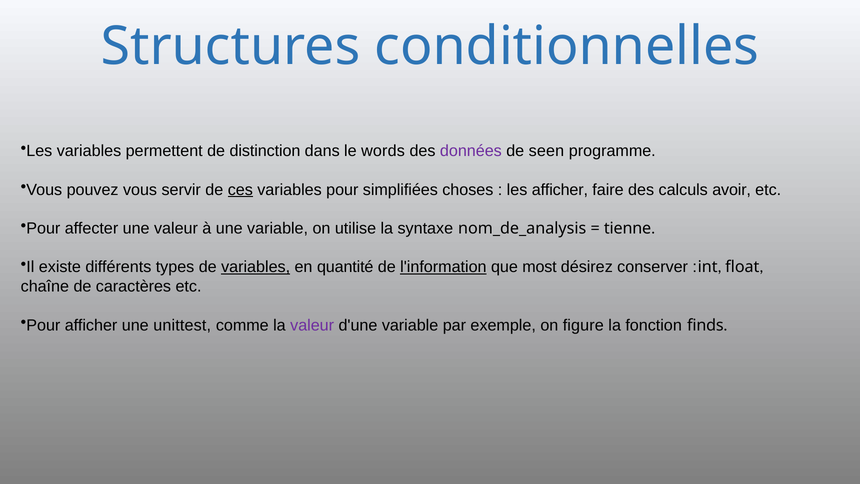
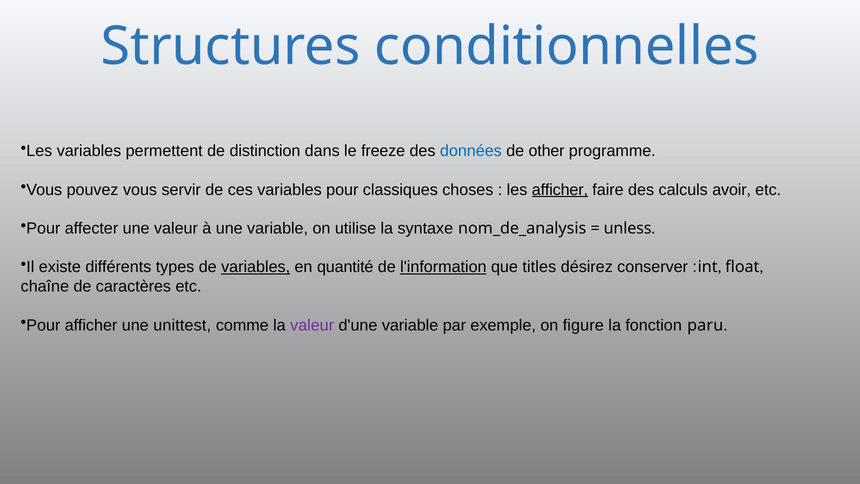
words: words -> freeze
données colour: purple -> blue
seen: seen -> other
ces underline: present -> none
simplifiées: simplifiées -> classiques
afficher at (560, 190) underline: none -> present
tienne: tienne -> unless
most: most -> titles
finds: finds -> paru
